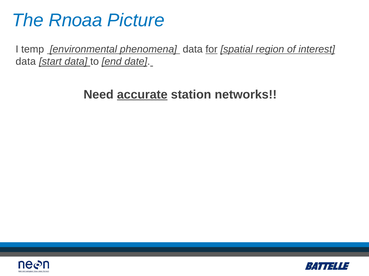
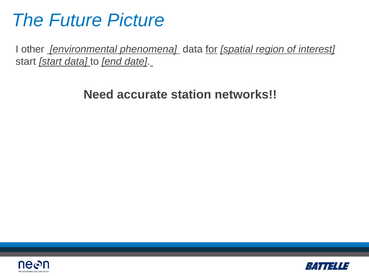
Rnoaa: Rnoaa -> Future
temp: temp -> other
data at (26, 62): data -> start
accurate underline: present -> none
